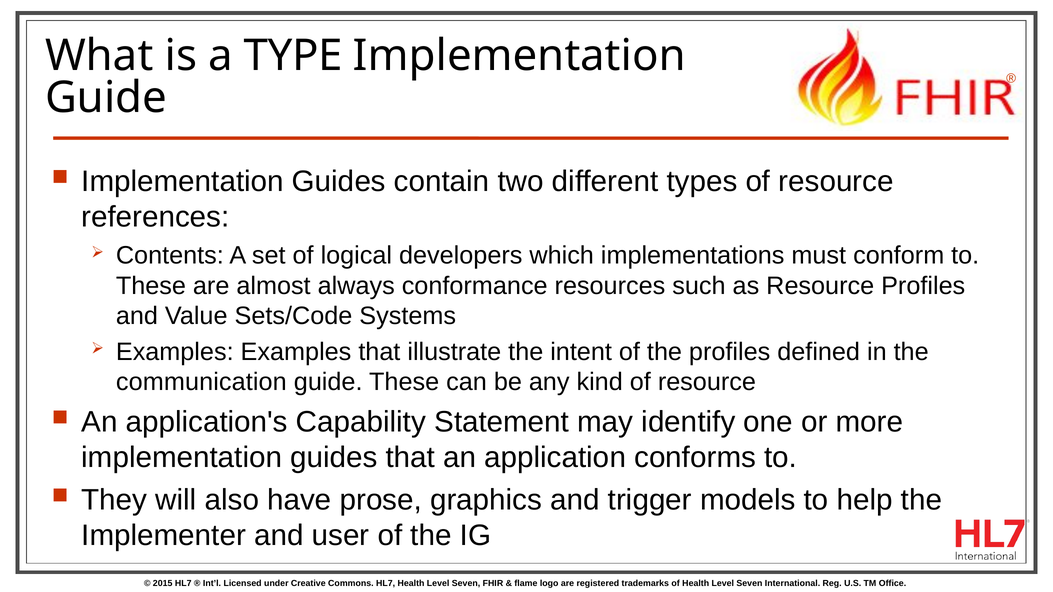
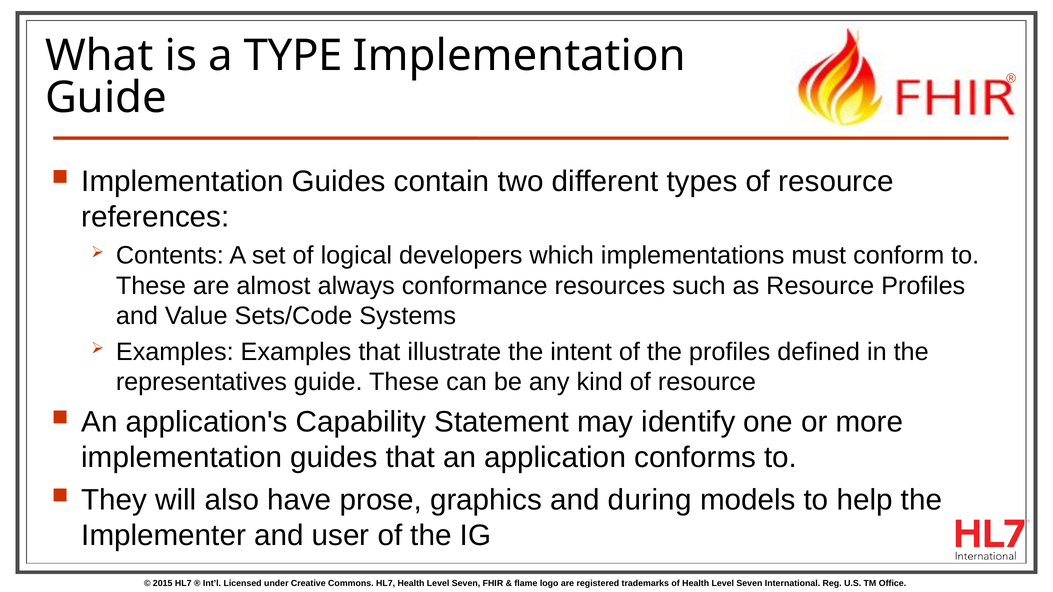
communication: communication -> representatives
trigger: trigger -> during
